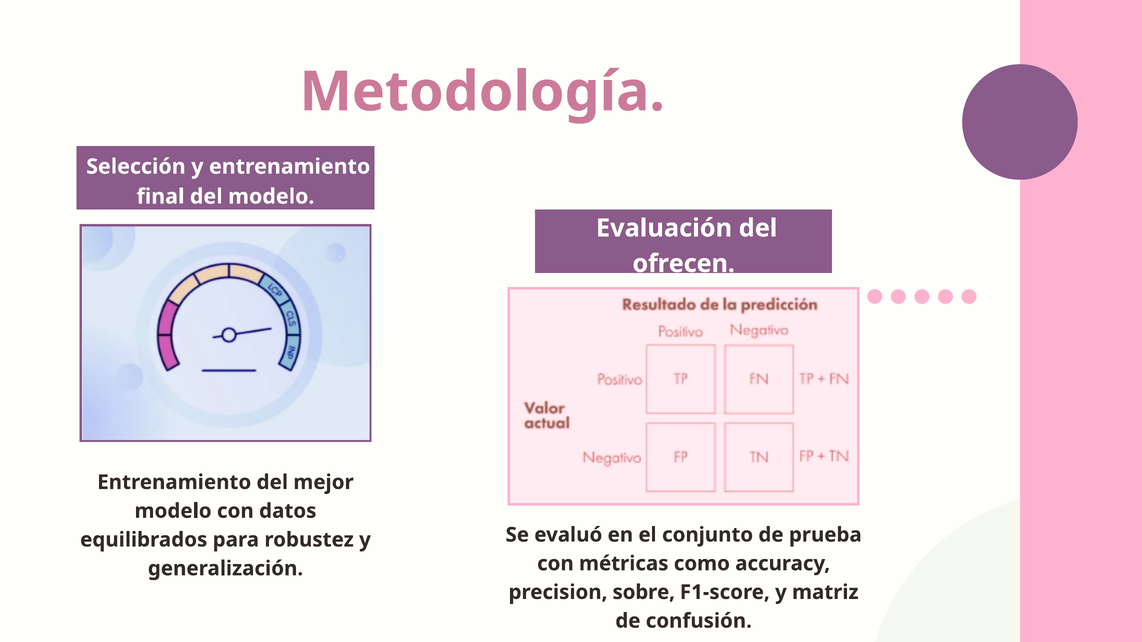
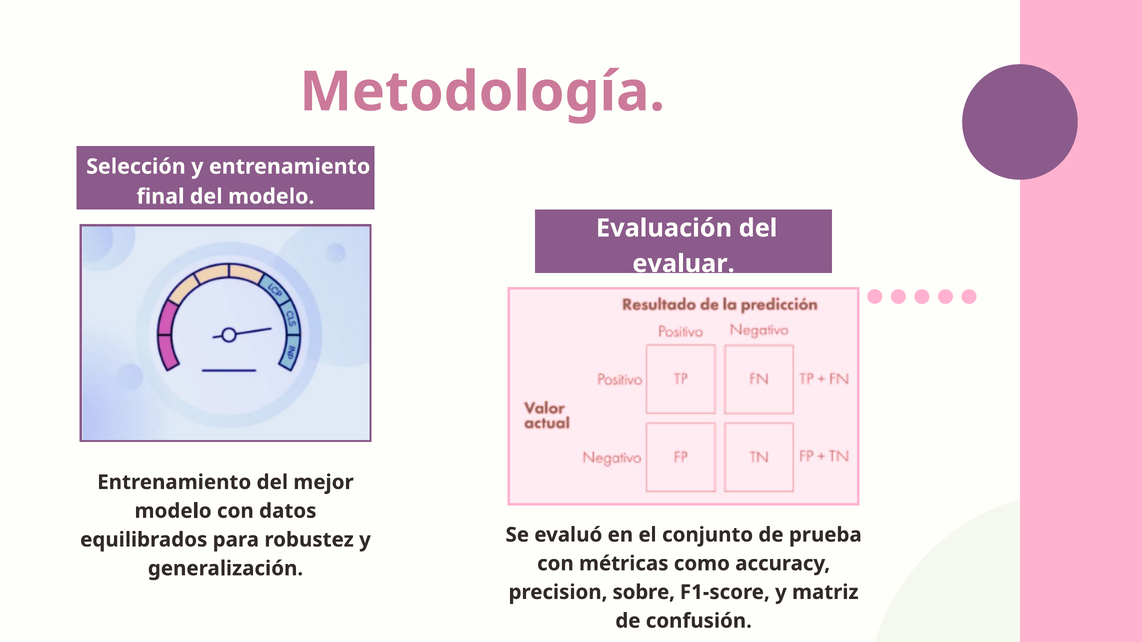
ofrecen: ofrecen -> evaluar
